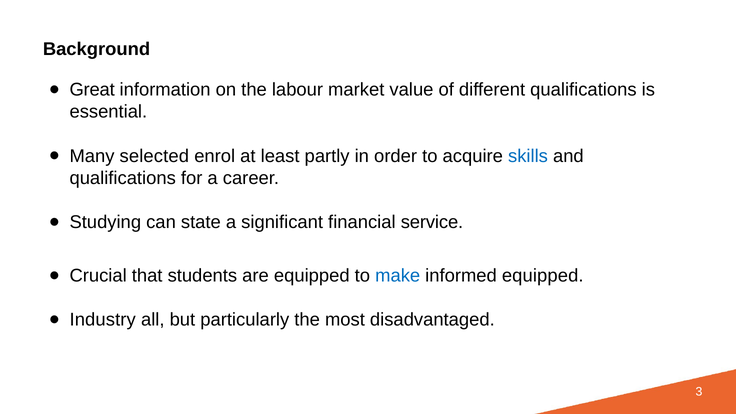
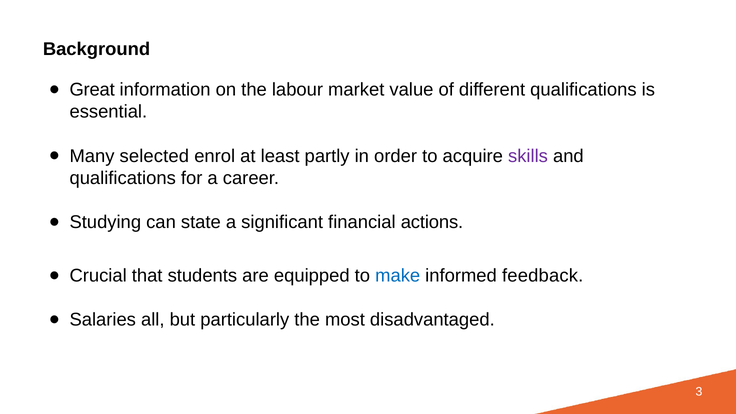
skills colour: blue -> purple
service: service -> actions
informed equipped: equipped -> feedback
Industry: Industry -> Salaries
